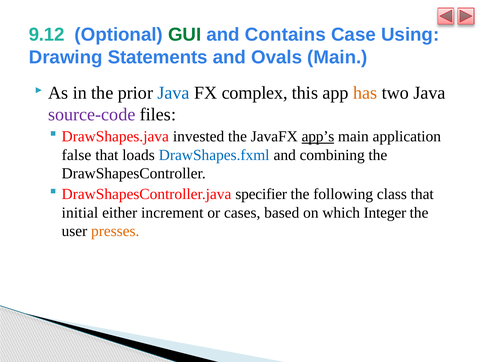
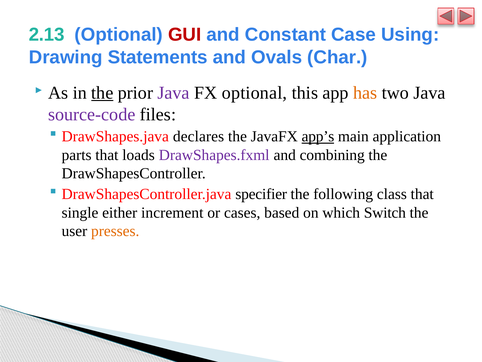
9.12: 9.12 -> 2.13
GUI colour: green -> red
Contains: Contains -> Constant
Ovals Main: Main -> Char
the at (102, 93) underline: none -> present
Java at (174, 93) colour: blue -> purple
FX complex: complex -> optional
invested: invested -> declares
false: false -> parts
DrawShapes.fxml colour: blue -> purple
initial: initial -> single
Integer: Integer -> Switch
